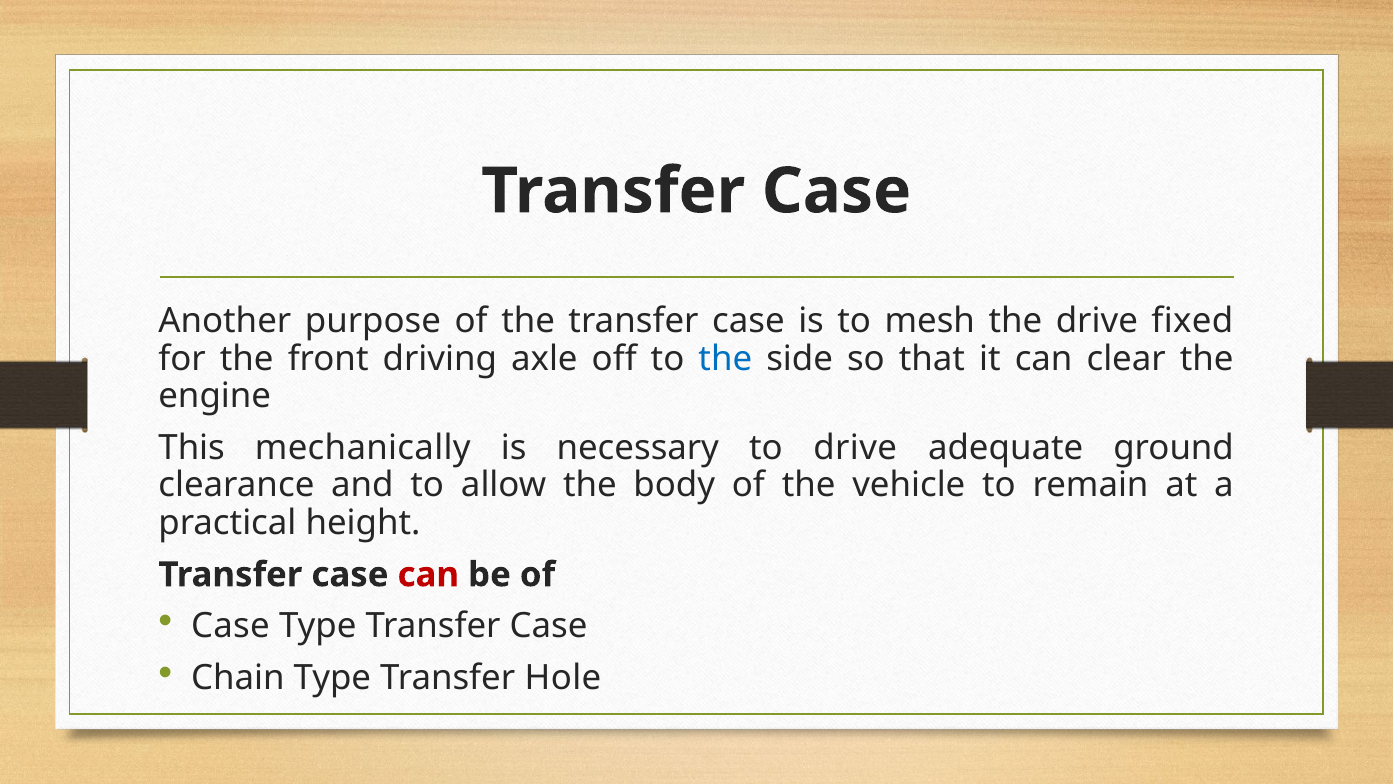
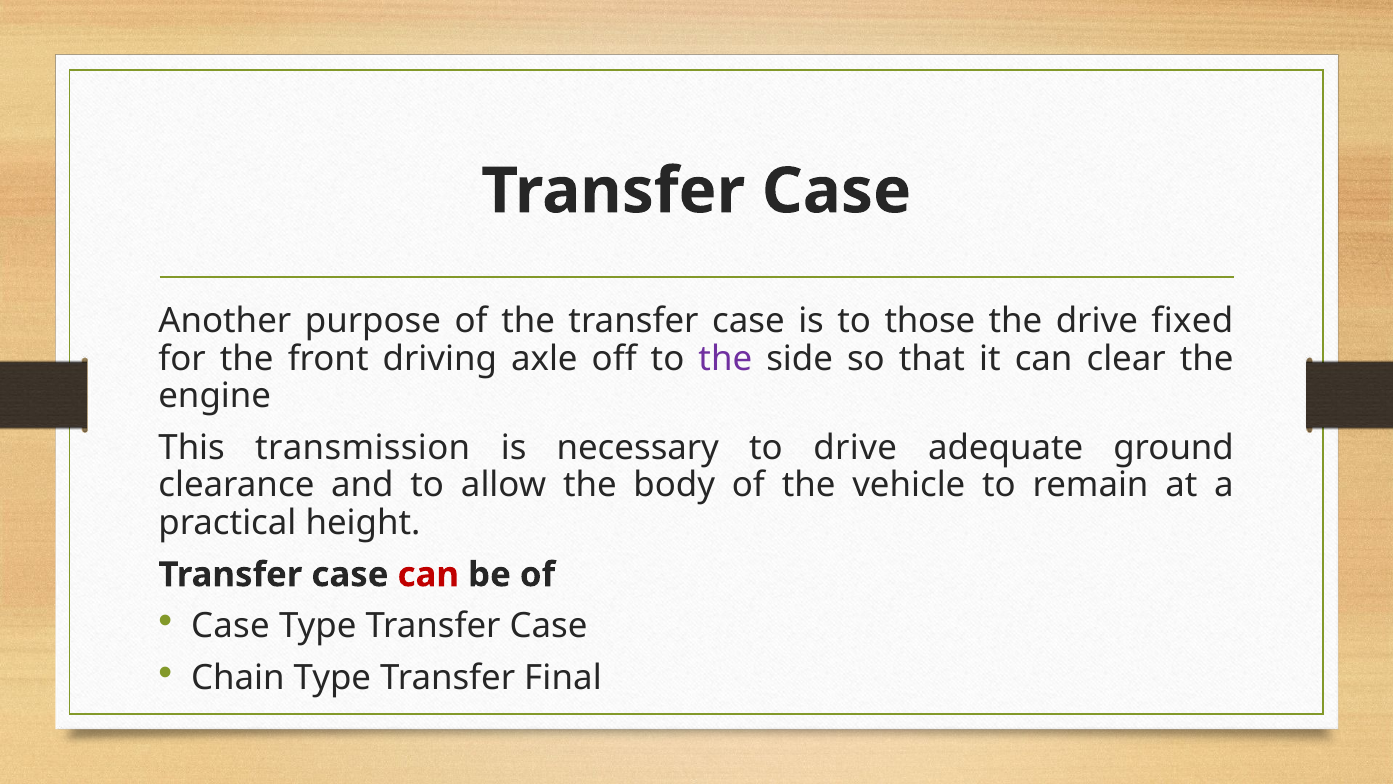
mesh: mesh -> those
the at (725, 358) colour: blue -> purple
mechanically: mechanically -> transmission
Hole: Hole -> Final
